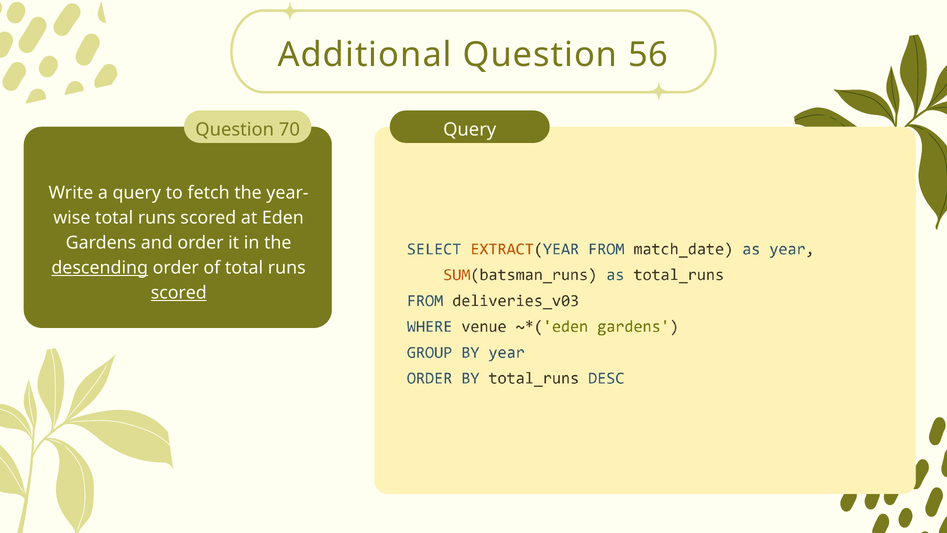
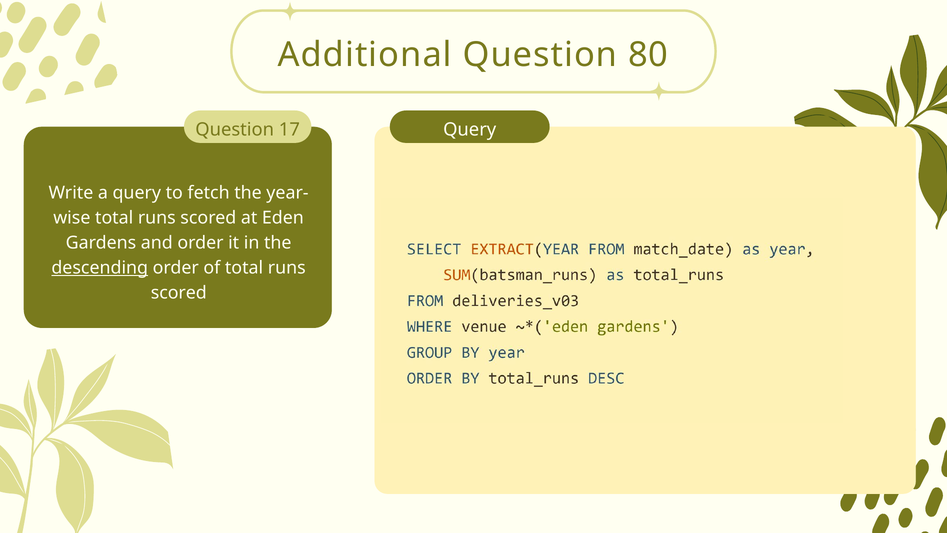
56: 56 -> 80
70: 70 -> 17
scored at (179, 293) underline: present -> none
